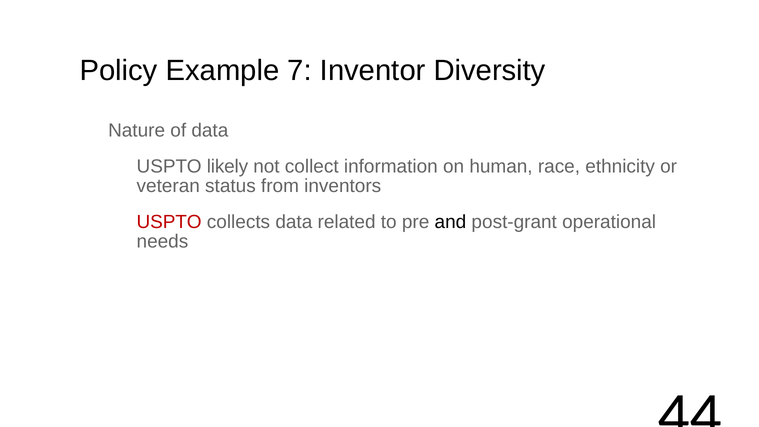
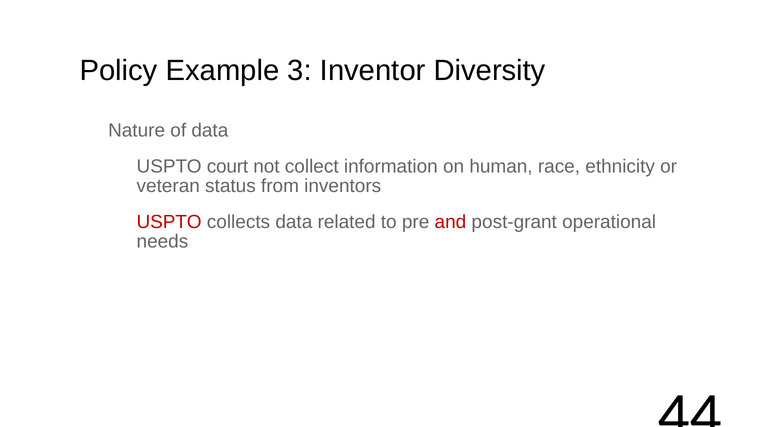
7: 7 -> 3
likely: likely -> court
and colour: black -> red
